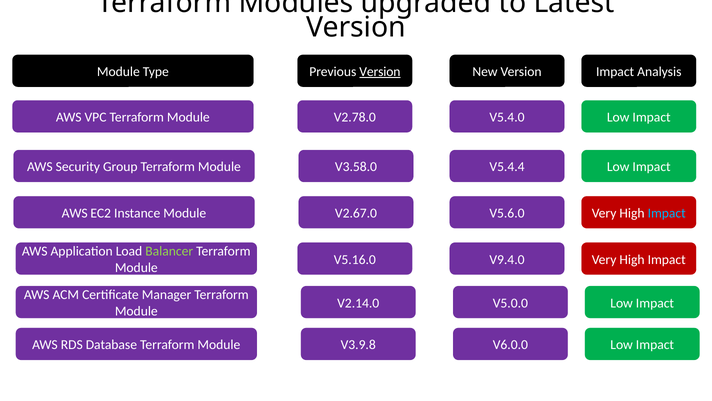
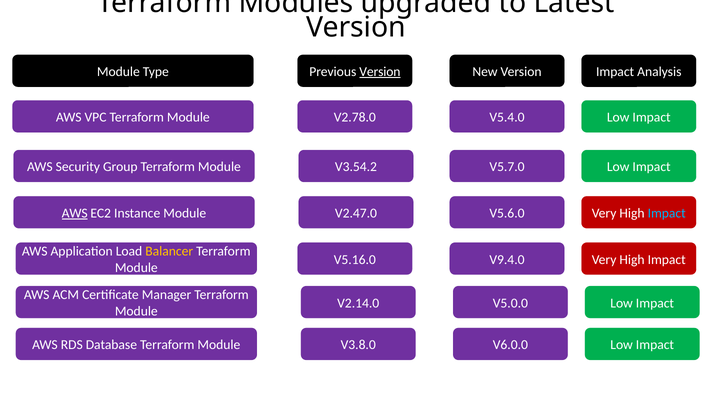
V3.58.0: V3.58.0 -> V3.54.2
V5.4.4: V5.4.4 -> V5.7.0
AWS at (75, 213) underline: none -> present
V2.67.0: V2.67.0 -> V2.47.0
Balancer colour: light green -> yellow
V3.9.8: V3.9.8 -> V3.8.0
